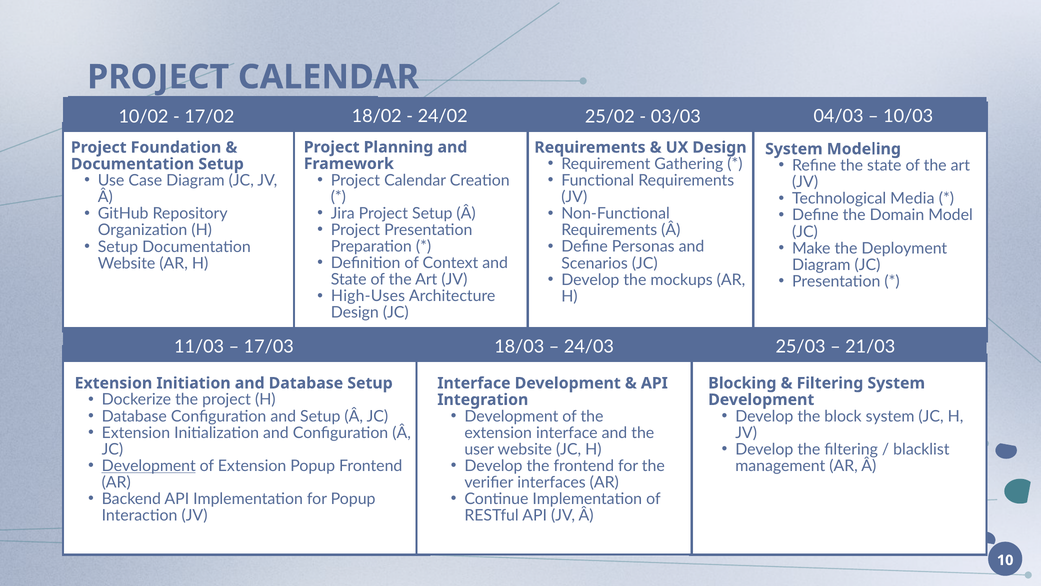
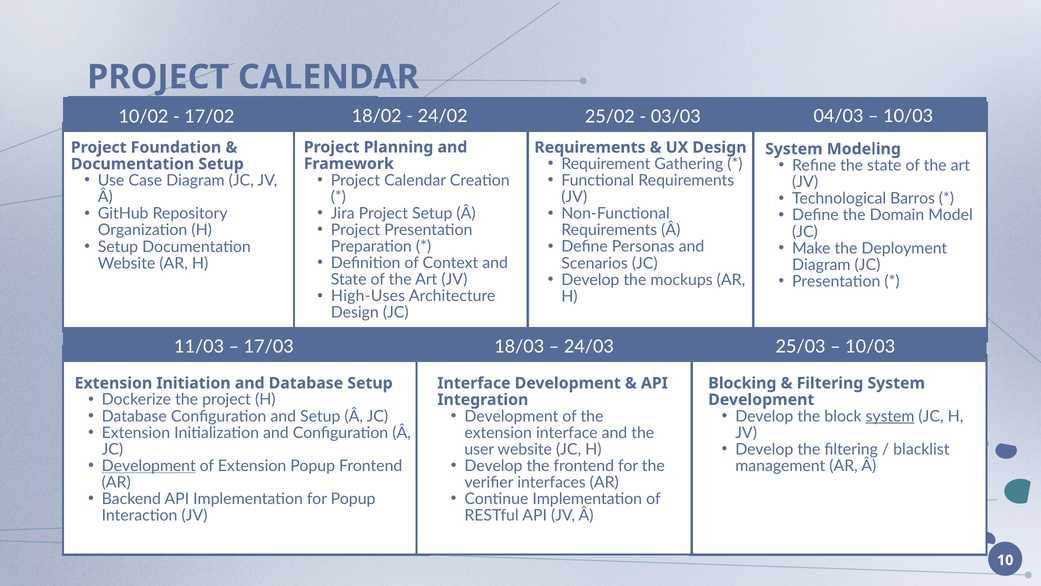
Media: Media -> Barros
21/03 at (870, 346): 21/03 -> 10/03
system at (890, 416) underline: none -> present
